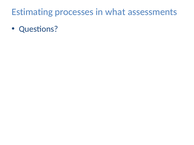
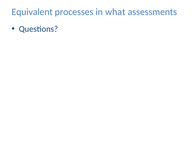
Estimating: Estimating -> Equivalent
